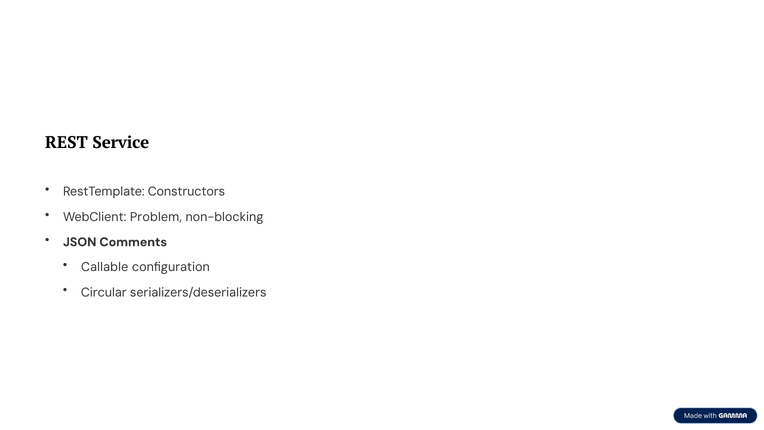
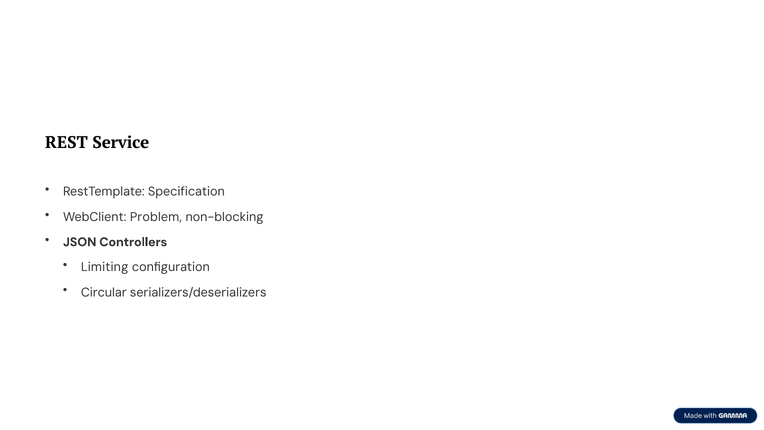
Constructors: Constructors -> Specification
Comments: Comments -> Controllers
Callable: Callable -> Limiting
